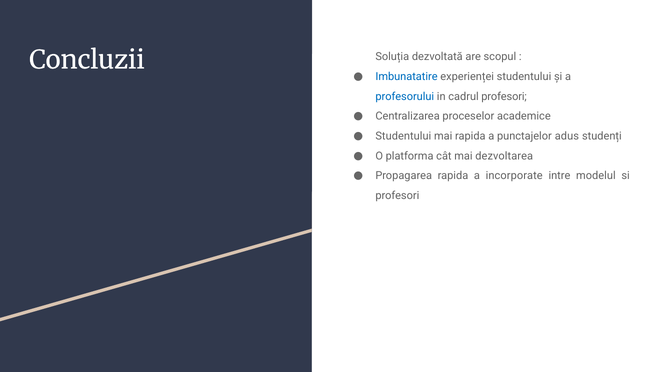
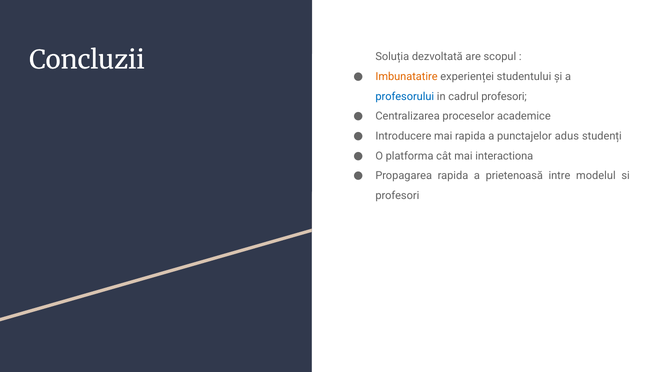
Imbunatatire colour: blue -> orange
Studentului at (403, 136): Studentului -> Introducere
dezvoltarea: dezvoltarea -> interactiona
incorporate: incorporate -> prietenoasă
